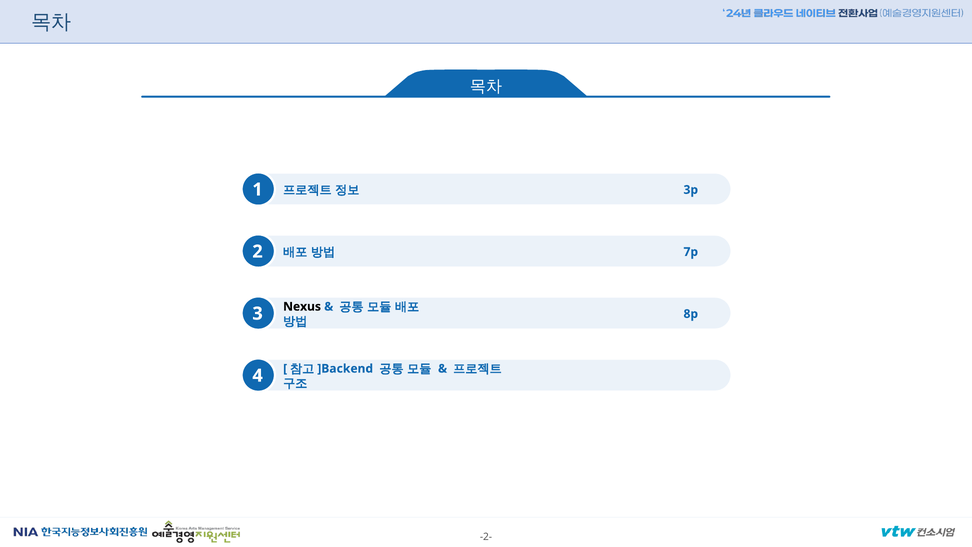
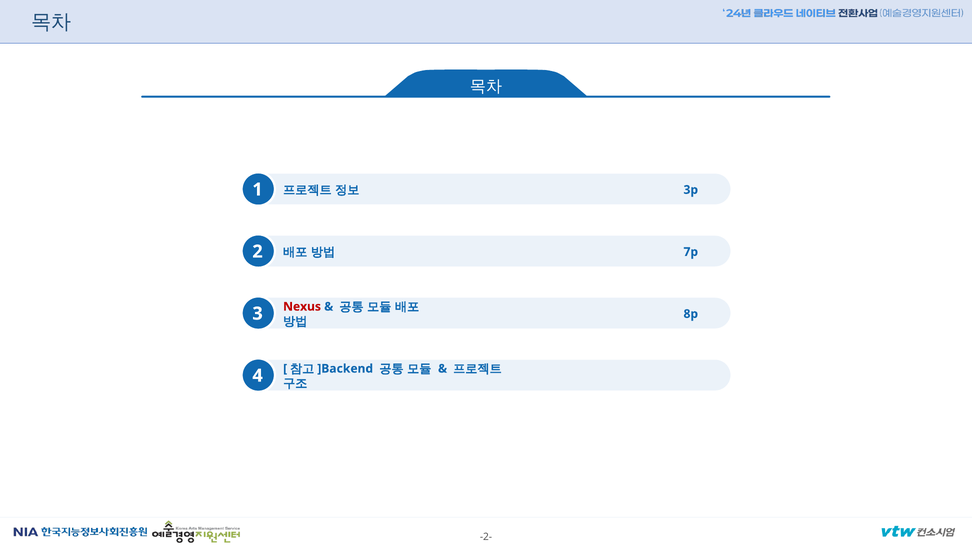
Nexus colour: black -> red
